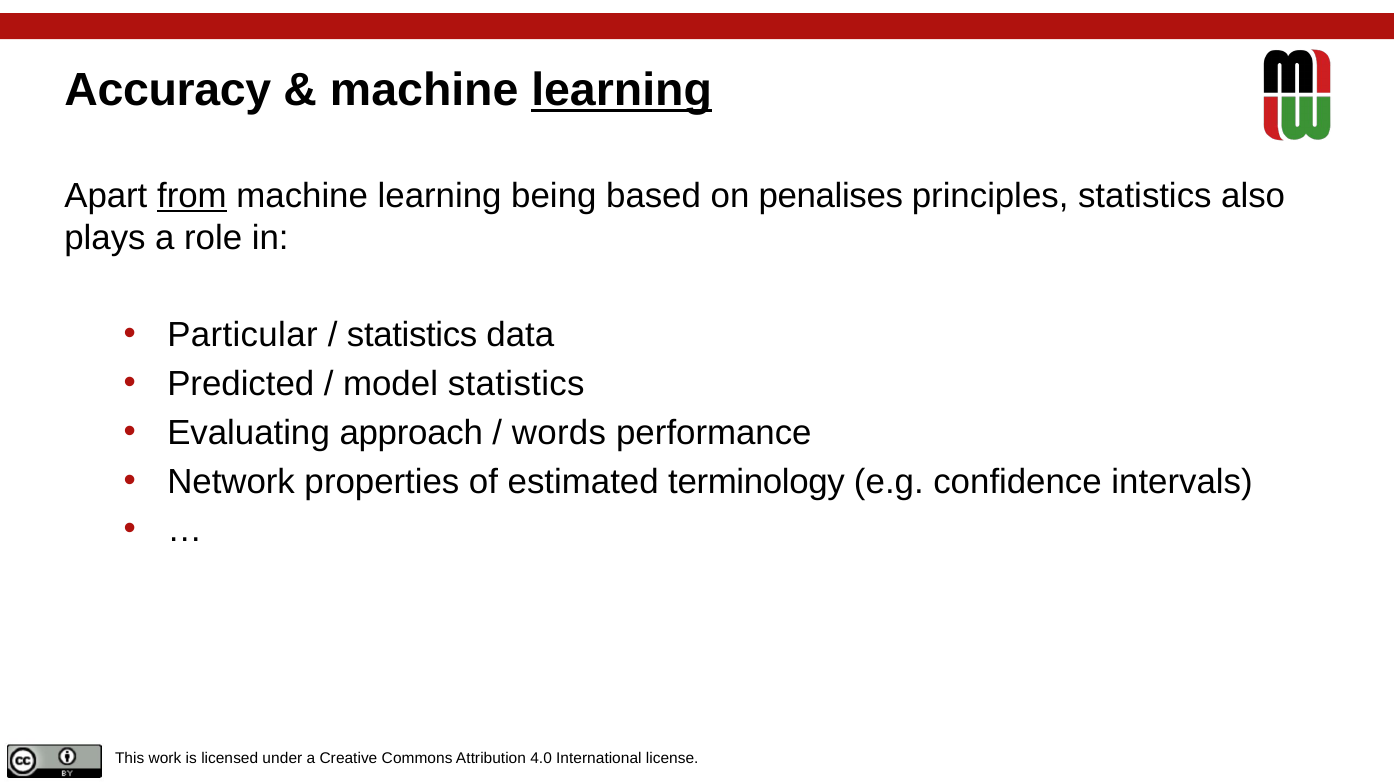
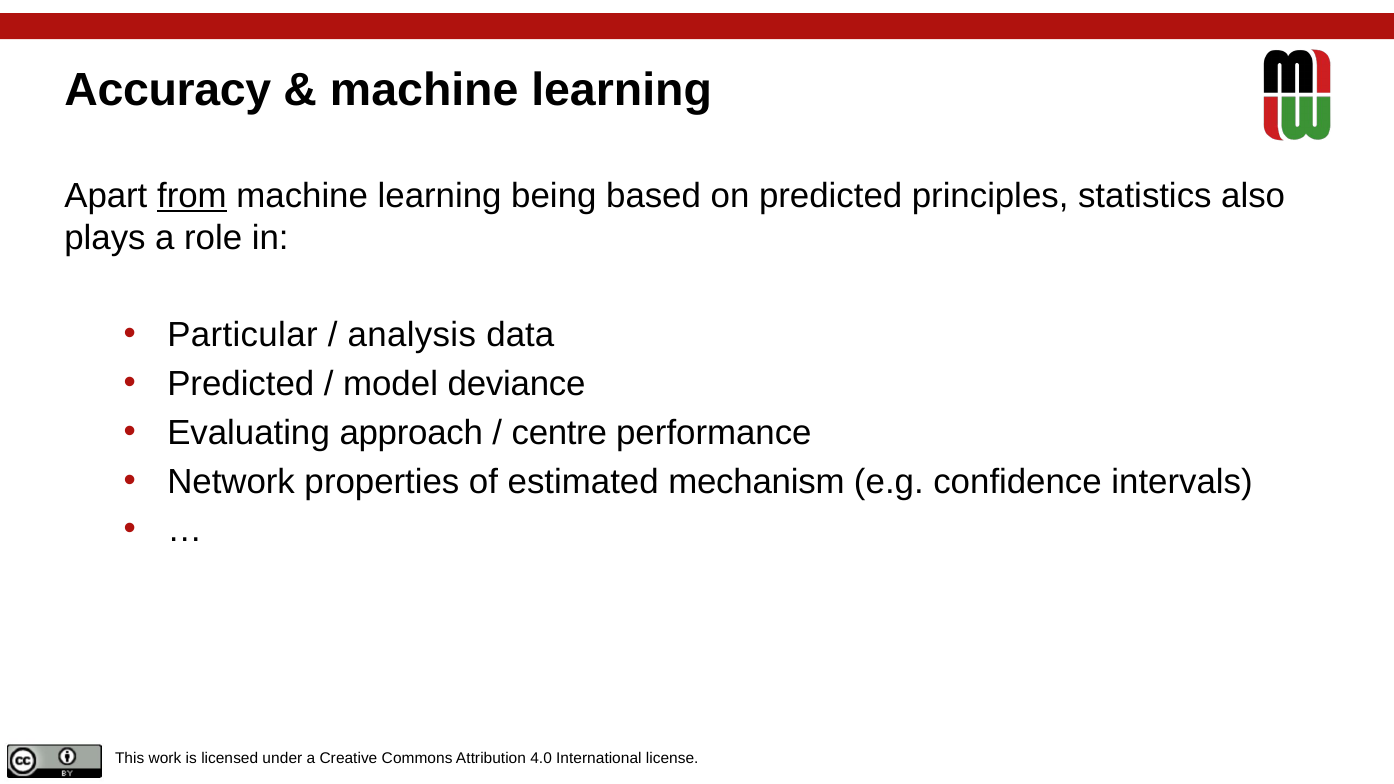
learning at (622, 90) underline: present -> none
on penalises: penalises -> predicted
statistics at (412, 335): statistics -> analysis
model statistics: statistics -> deviance
words: words -> centre
terminology: terminology -> mechanism
